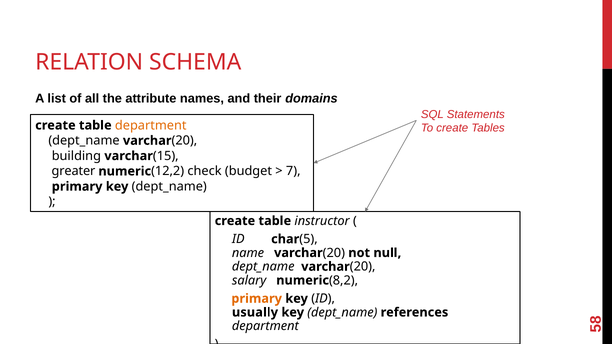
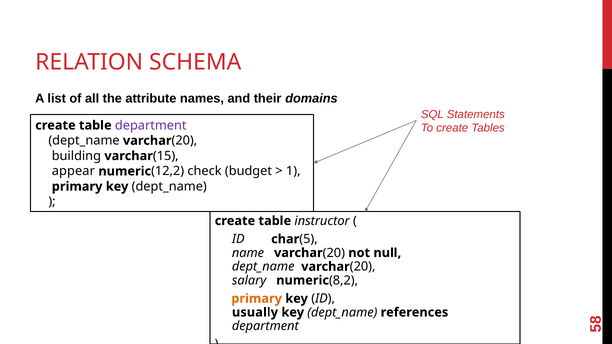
department at (151, 125) colour: orange -> purple
greater: greater -> appear
7: 7 -> 1
